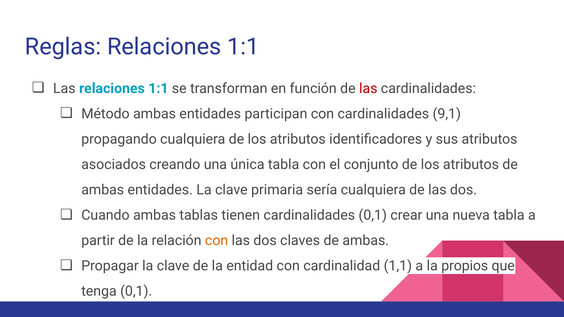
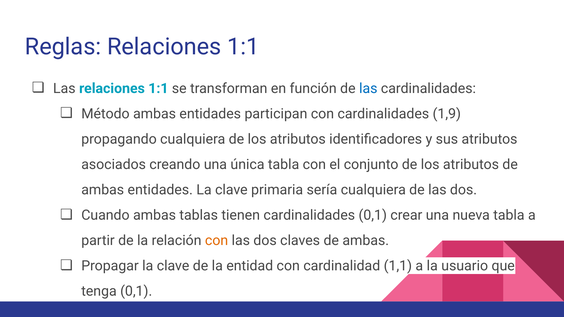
las at (368, 88) colour: red -> blue
9,1: 9,1 -> 1,9
propios: propios -> usuario
